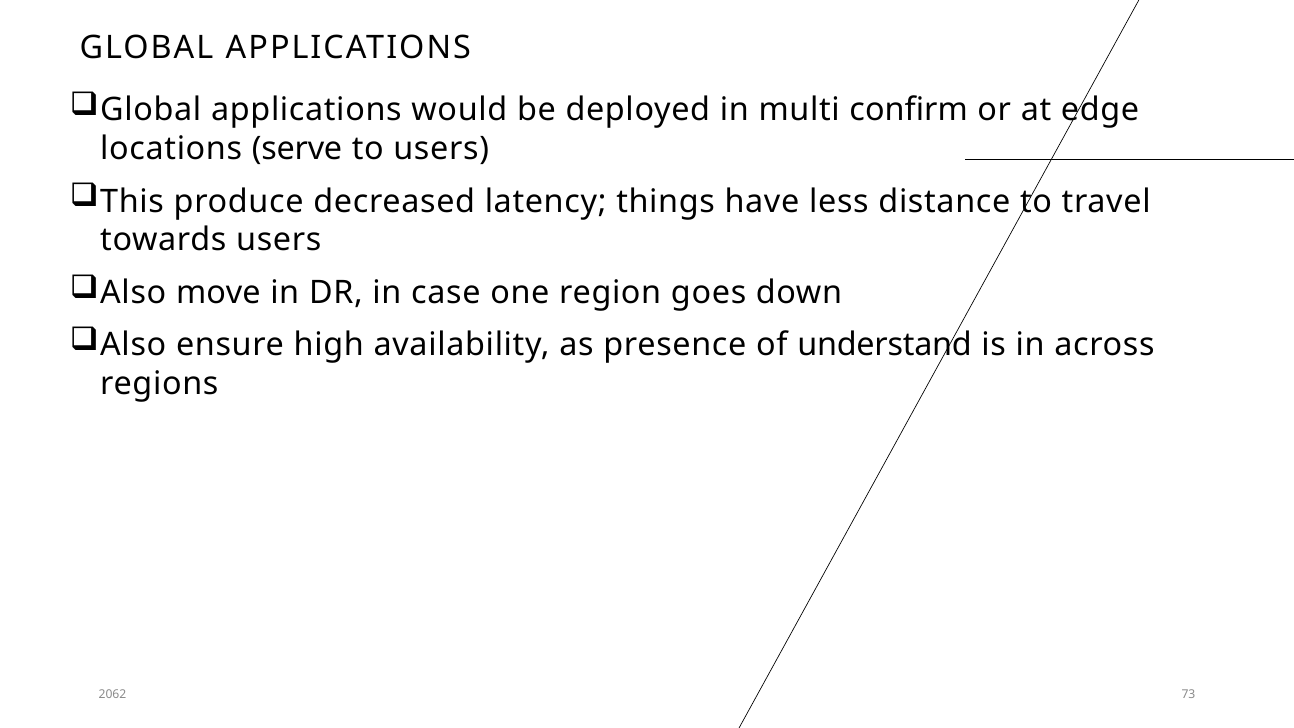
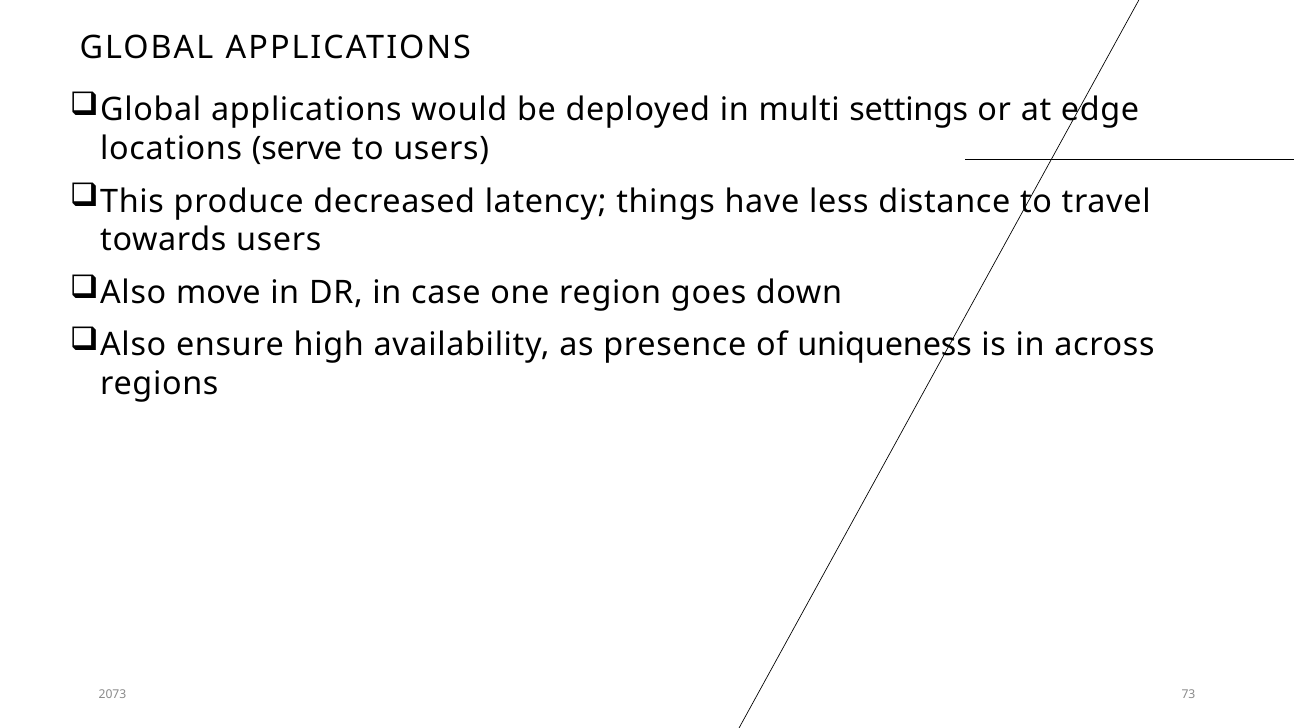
confirm: confirm -> settings
understand: understand -> uniqueness
2062: 2062 -> 2073
